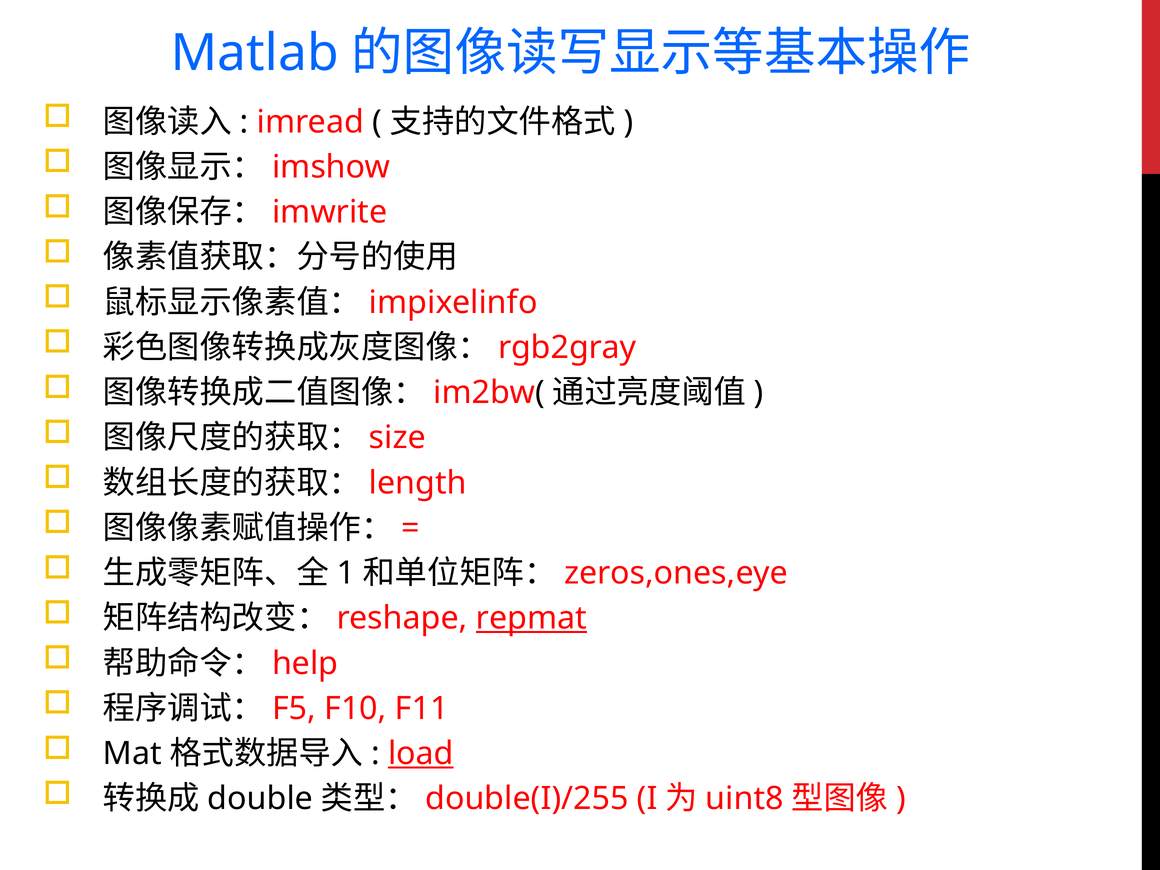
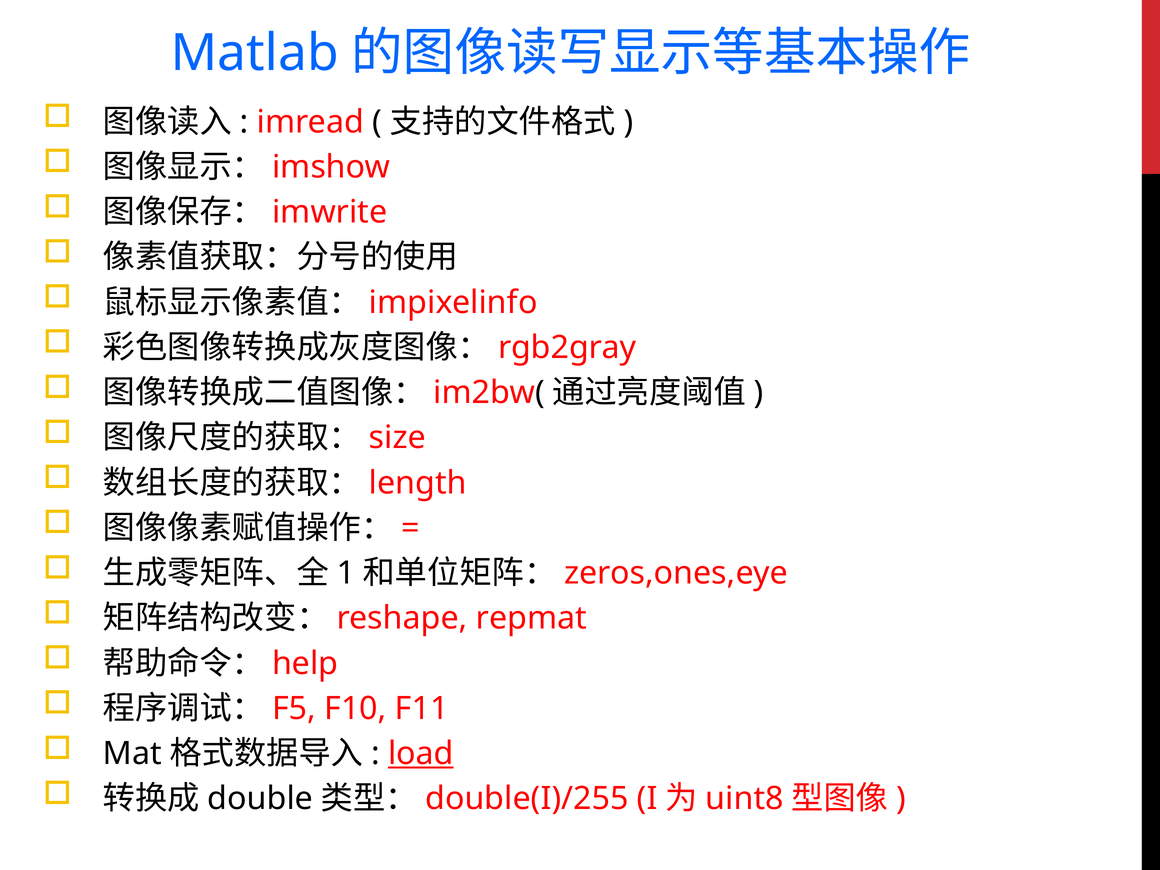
repmat underline: present -> none
